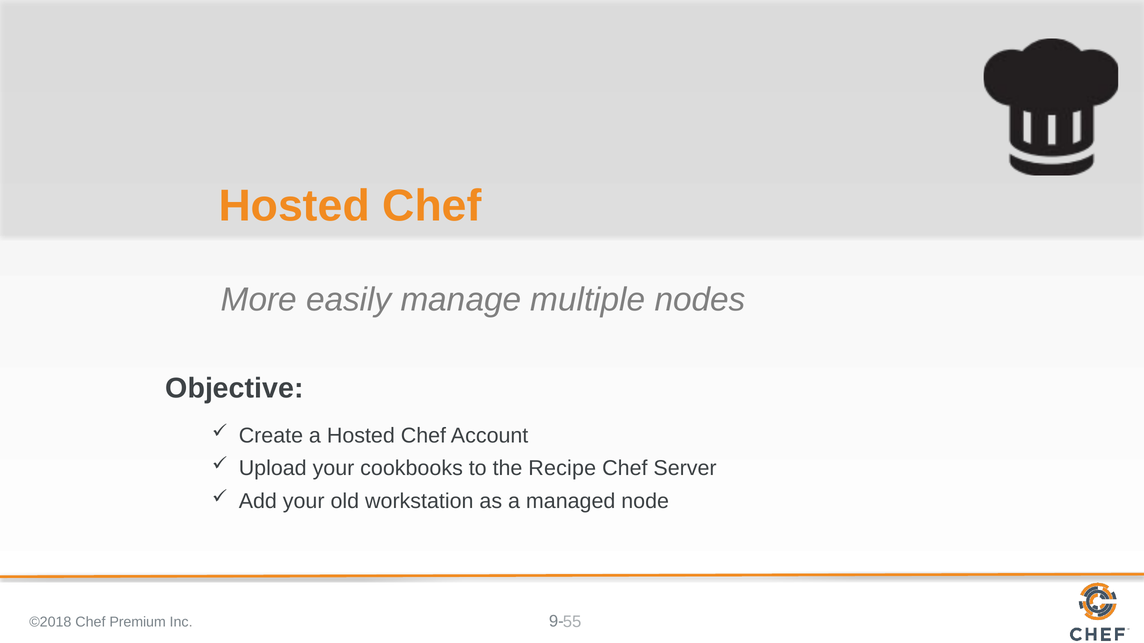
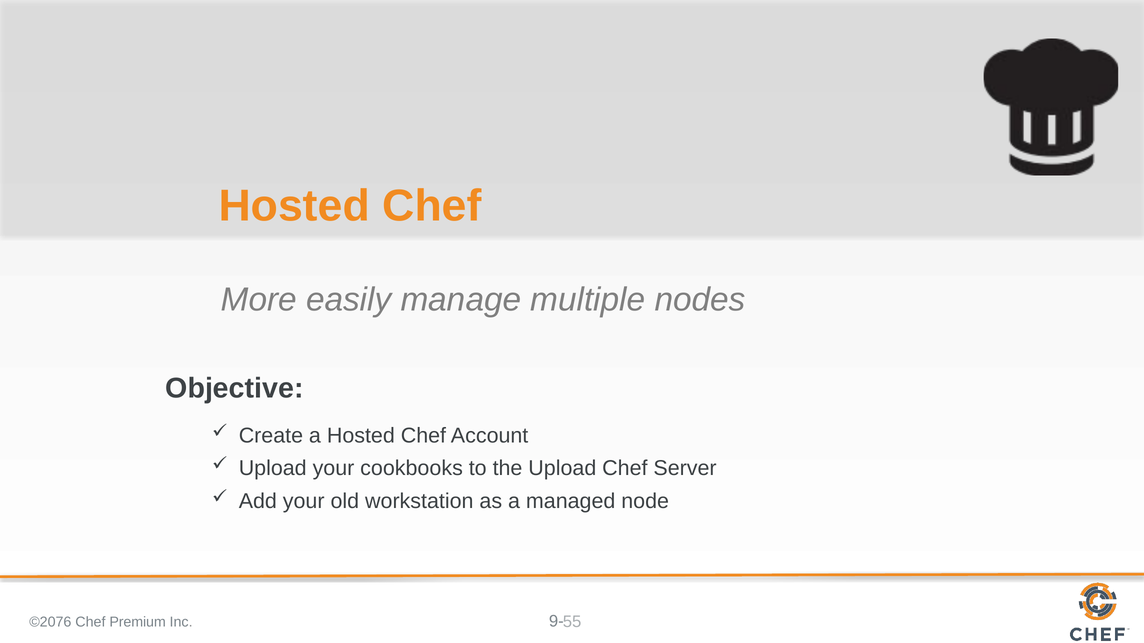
the Recipe: Recipe -> Upload
©2018: ©2018 -> ©2076
